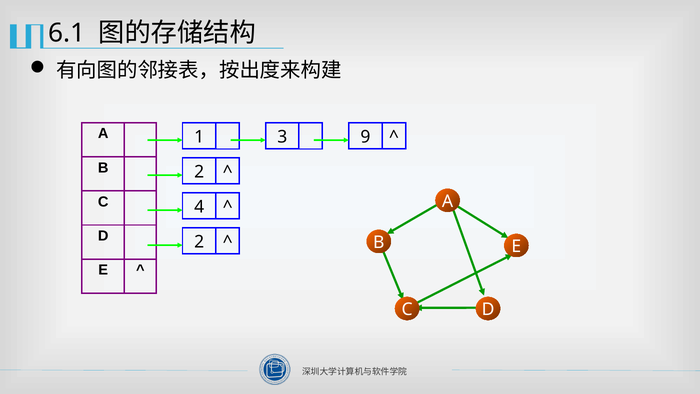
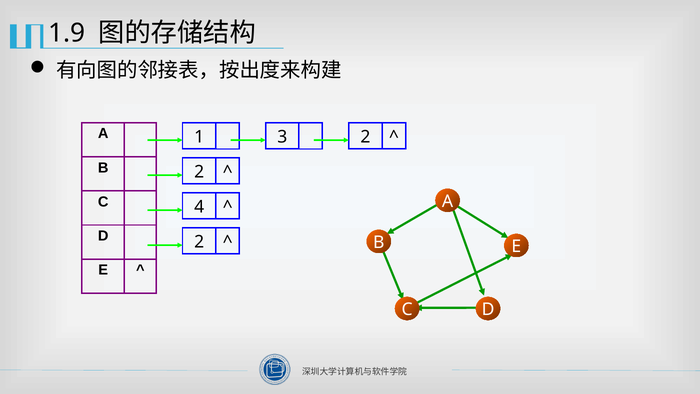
6.1: 6.1 -> 1.9
3 9: 9 -> 2
